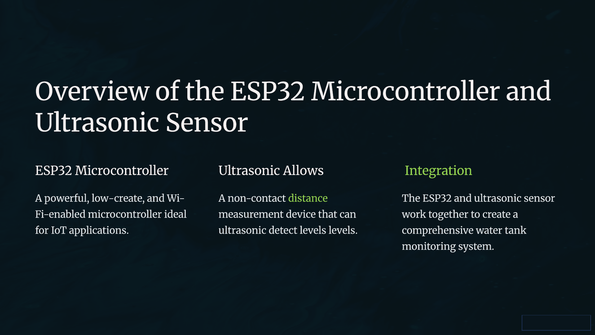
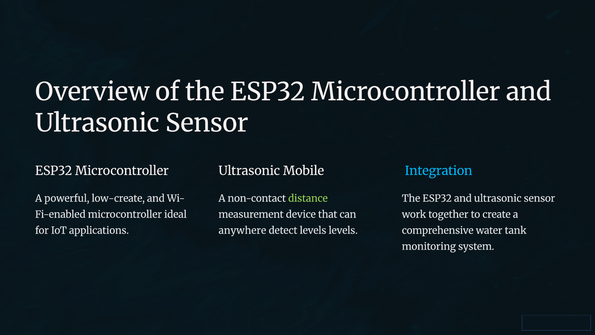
Allows: Allows -> Mobile
Integration colour: light green -> light blue
ultrasonic at (242, 230): ultrasonic -> anywhere
